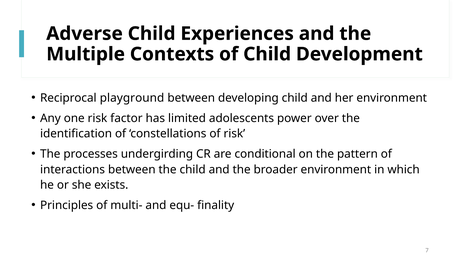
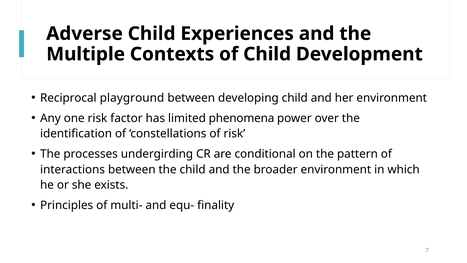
adolescents: adolescents -> phenomena
